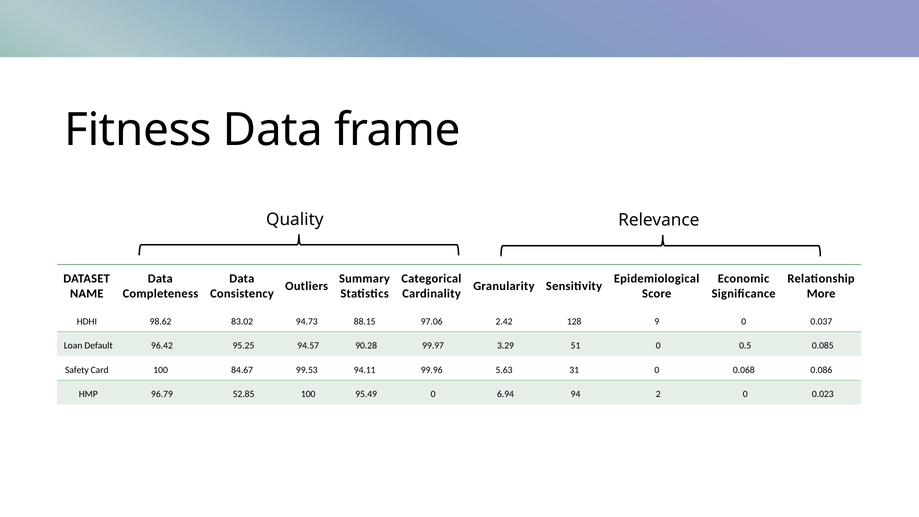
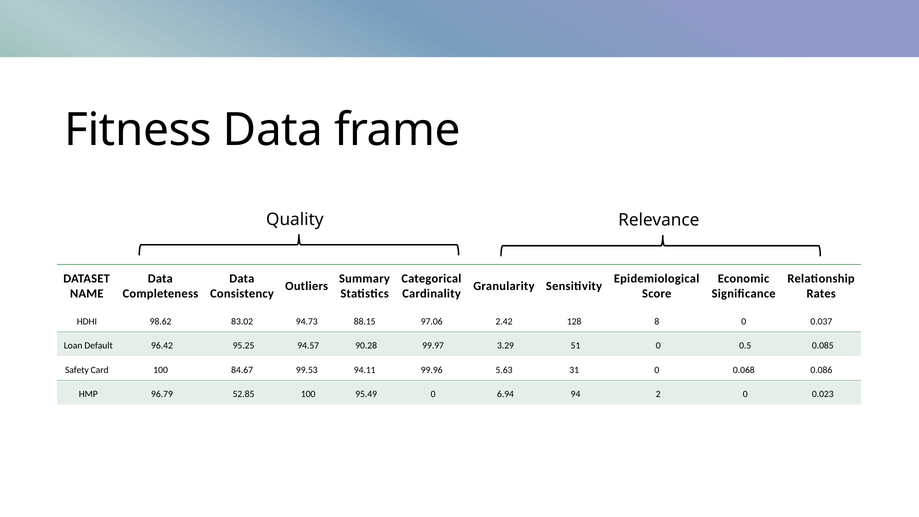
More: More -> Rates
9: 9 -> 8
